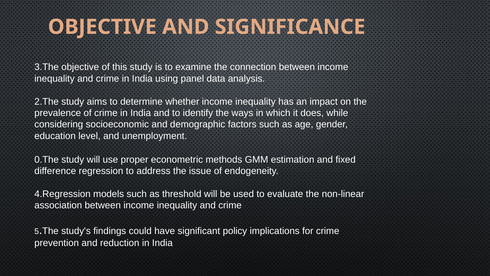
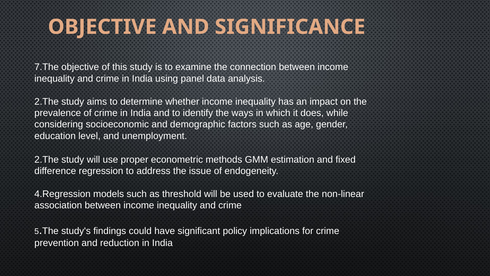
3.The: 3.The -> 7.The
0.The at (47, 159): 0.The -> 2.The
